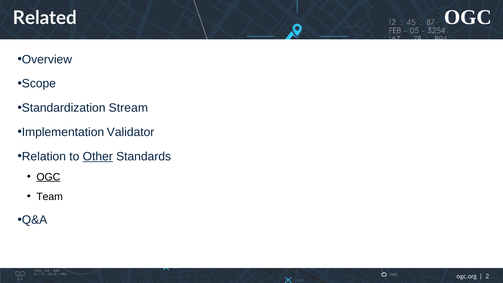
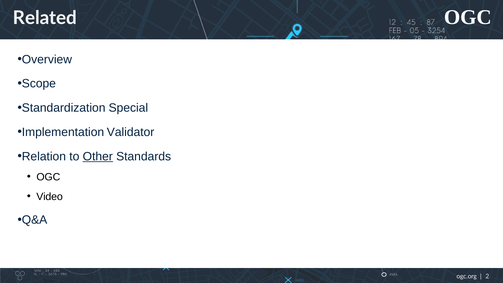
Stream: Stream -> Special
OGC at (48, 177) underline: present -> none
Team: Team -> Video
